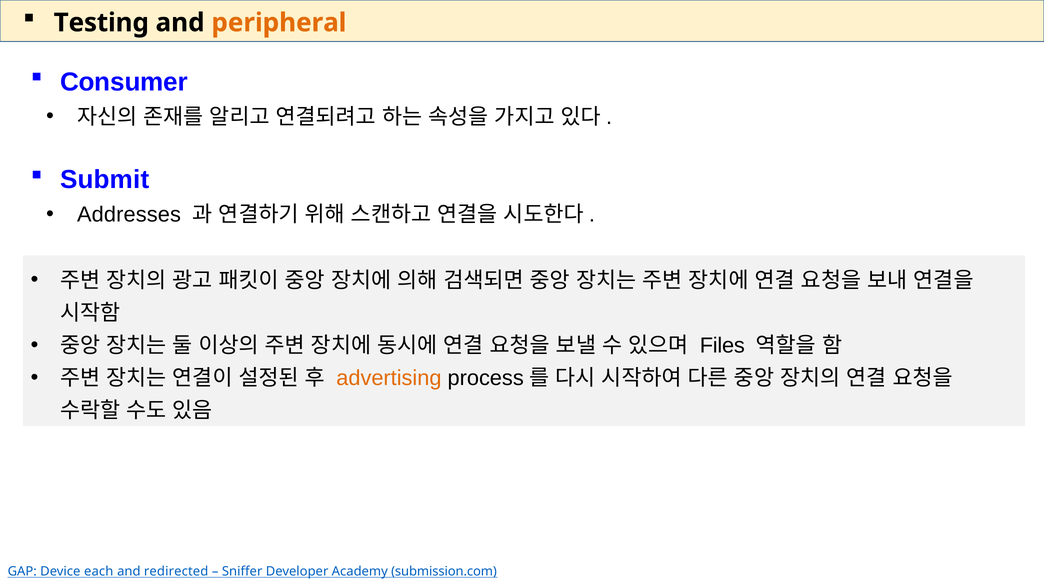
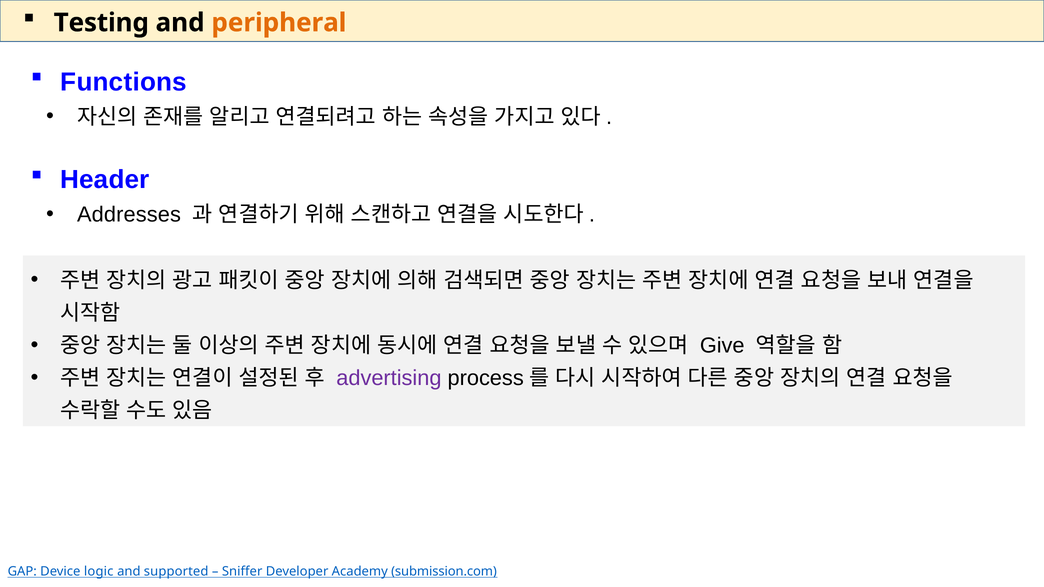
Consumer: Consumer -> Functions
Submit: Submit -> Header
Files: Files -> Give
advertising colour: orange -> purple
each: each -> logic
redirected: redirected -> supported
